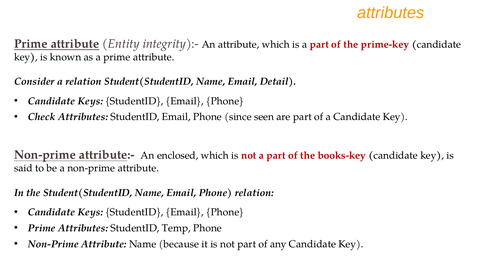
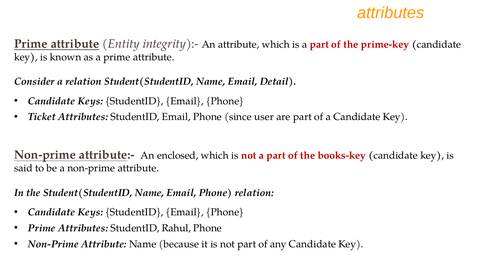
Check: Check -> Ticket
seen: seen -> user
Temp: Temp -> Rahul
